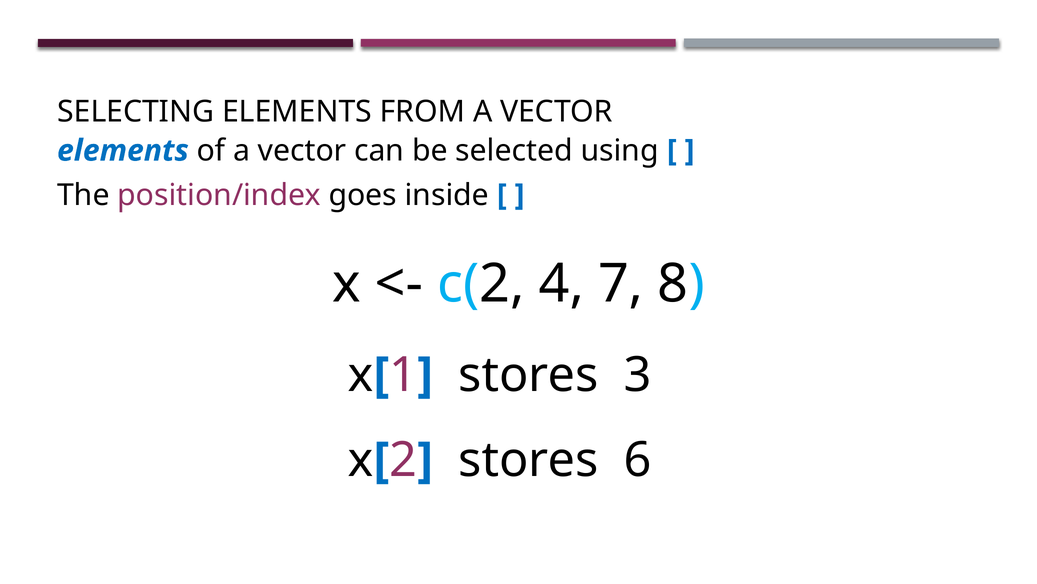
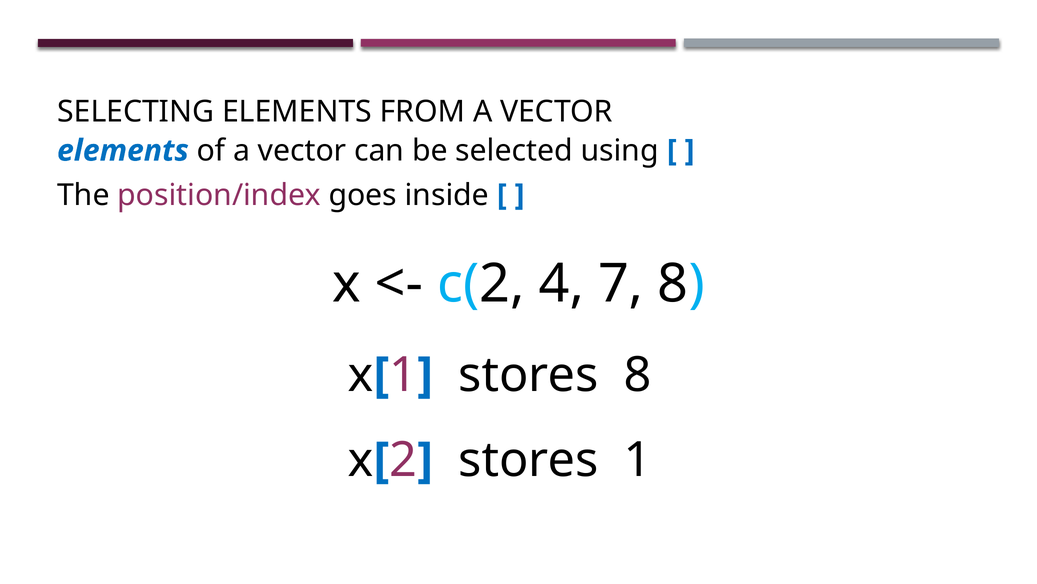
stores 3: 3 -> 8
stores 6: 6 -> 1
